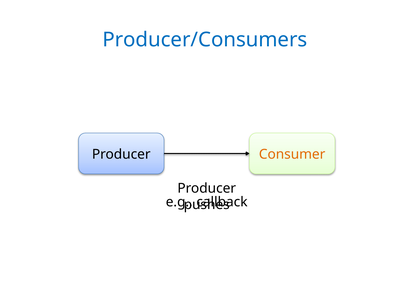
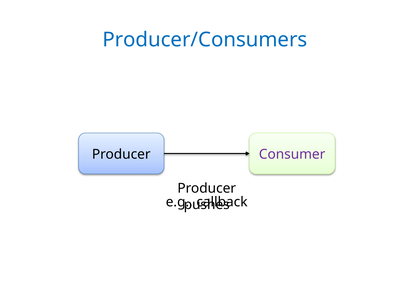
Consumer colour: orange -> purple
